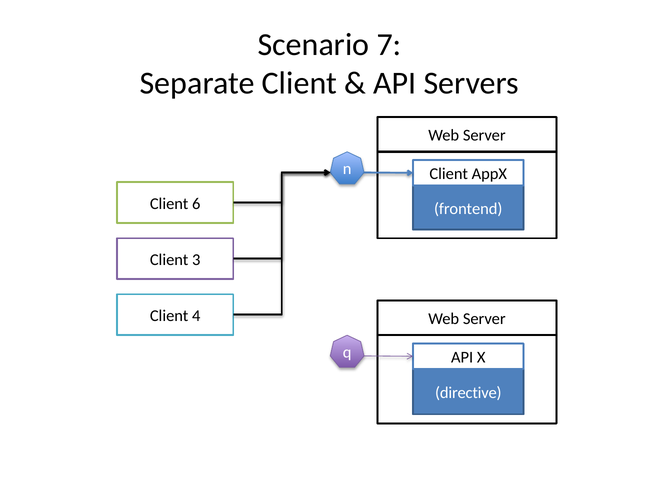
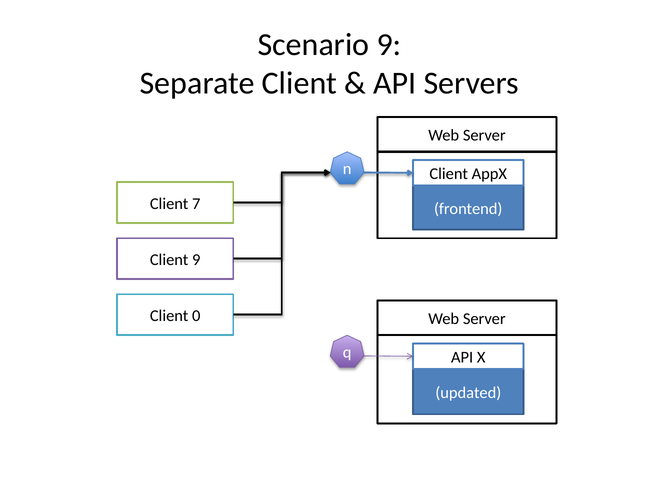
Scenario 7: 7 -> 9
6: 6 -> 7
Client 3: 3 -> 9
4: 4 -> 0
directive: directive -> updated
